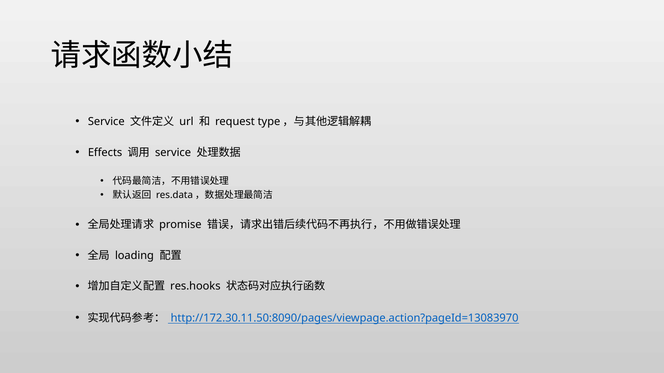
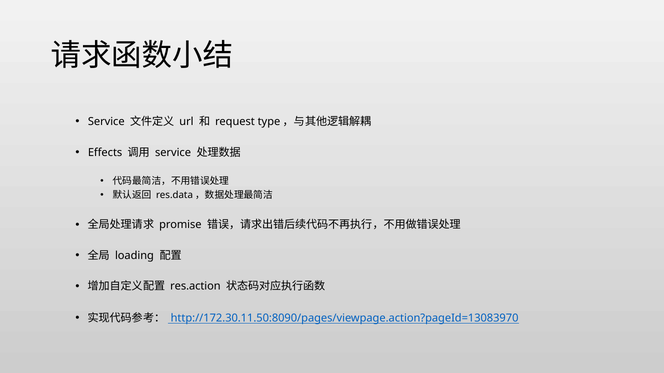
res.hooks: res.hooks -> res.action
